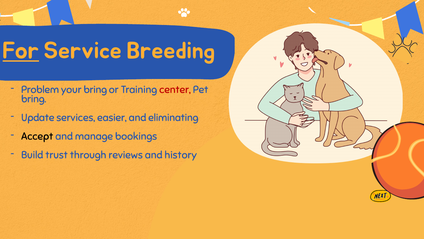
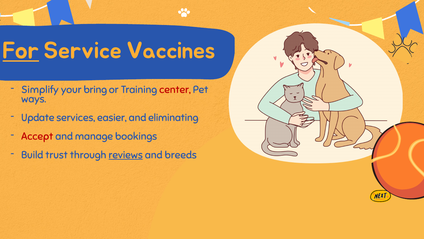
Breeding: Breeding -> Vaccines
Problem: Problem -> Simplify
bring at (34, 99): bring -> ways
Accept colour: black -> red
reviews underline: none -> present
history: history -> breeds
